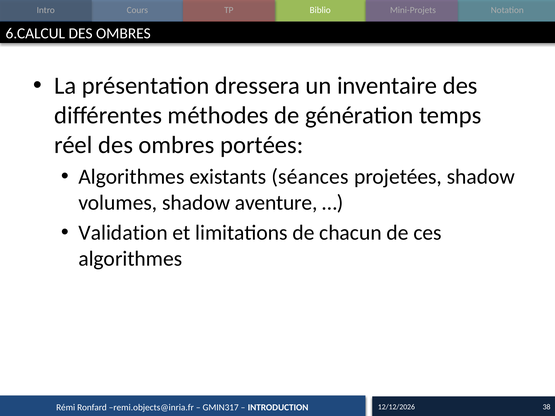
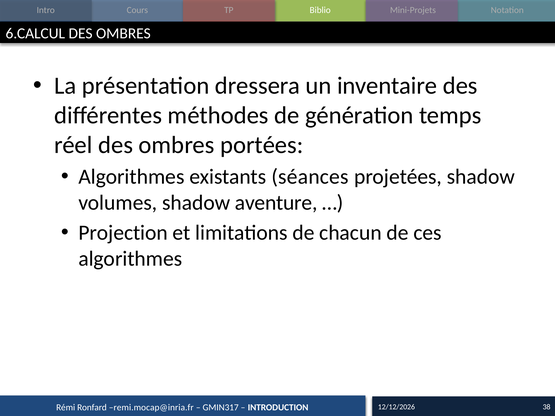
Validation: Validation -> Projection
remi.objects@inria.fr: remi.objects@inria.fr -> remi.mocap@inria.fr
